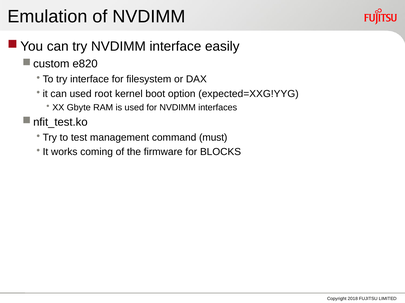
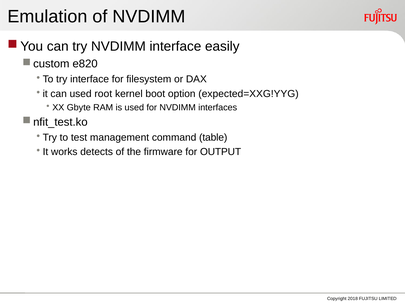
must: must -> table
coming: coming -> detects
BLOCKS: BLOCKS -> OUTPUT
